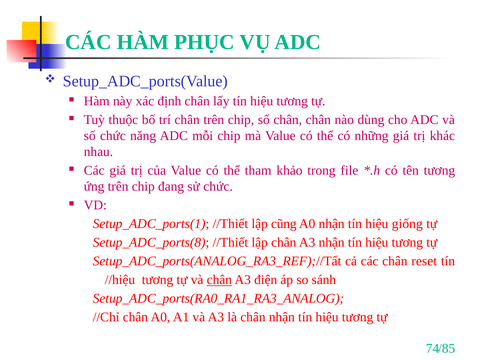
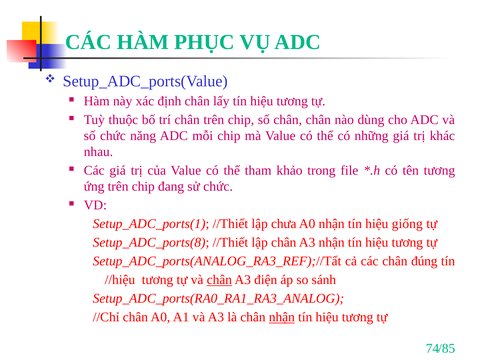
cũng: cũng -> chưa
reset: reset -> đúng
nhận at (282, 317) underline: none -> present
